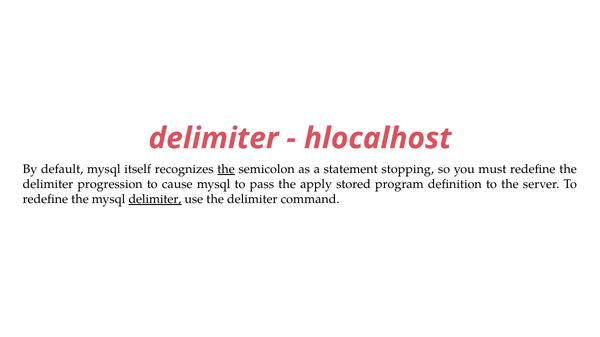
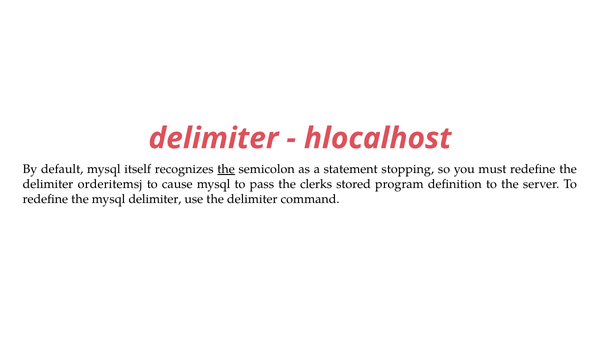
progression: progression -> orderitemsj
apply: apply -> clerks
delimiter at (155, 199) underline: present -> none
